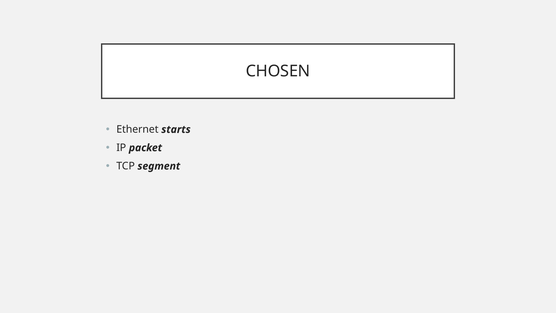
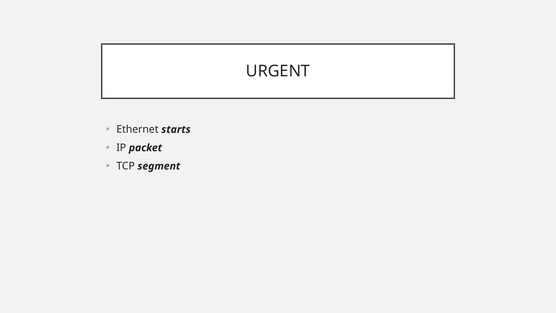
CHOSEN: CHOSEN -> URGENT
